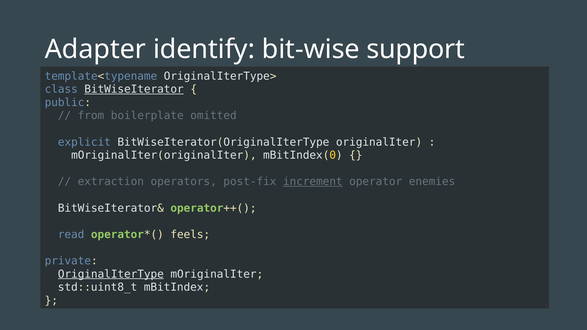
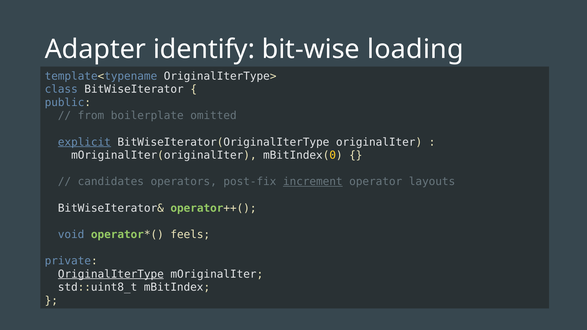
support: support -> loading
BitWiseIterator underline: present -> none
explicit underline: none -> present
extraction: extraction -> candidates
enemies: enemies -> layouts
read: read -> void
